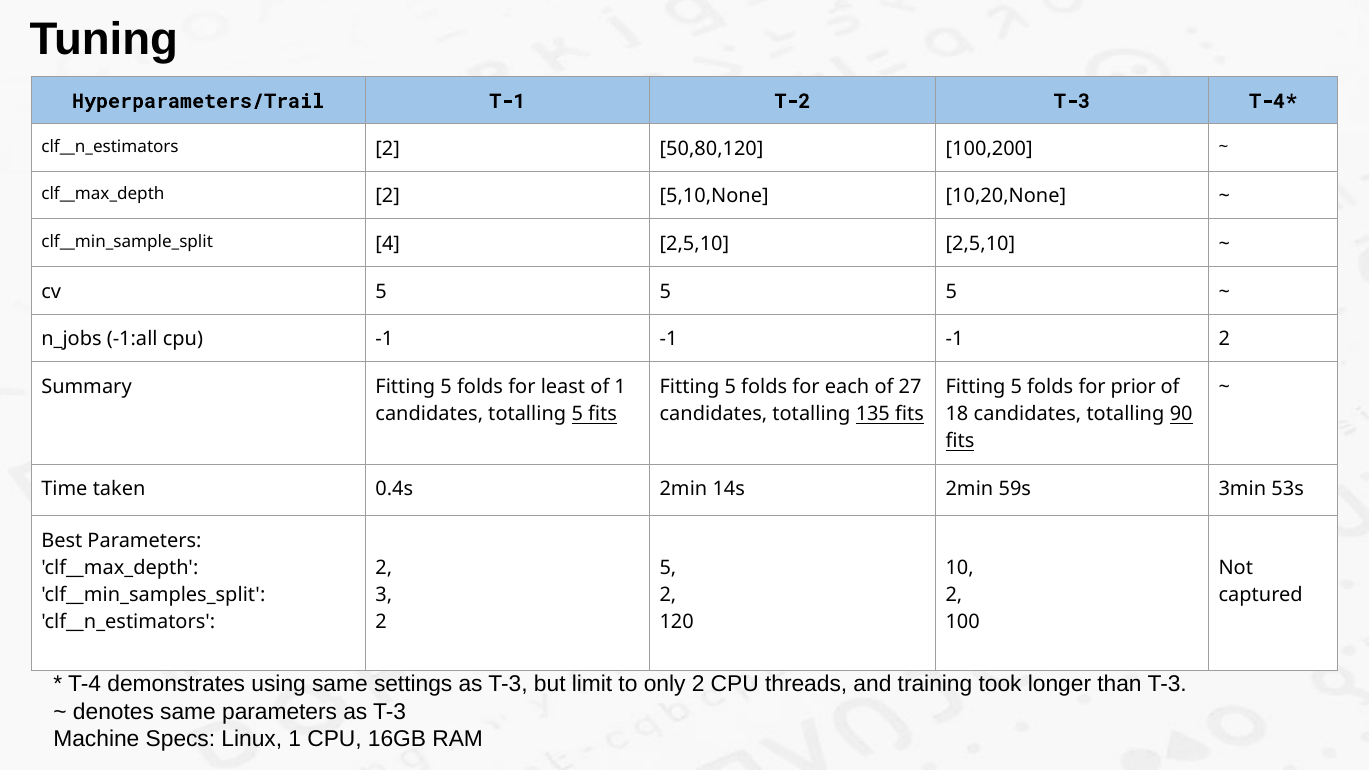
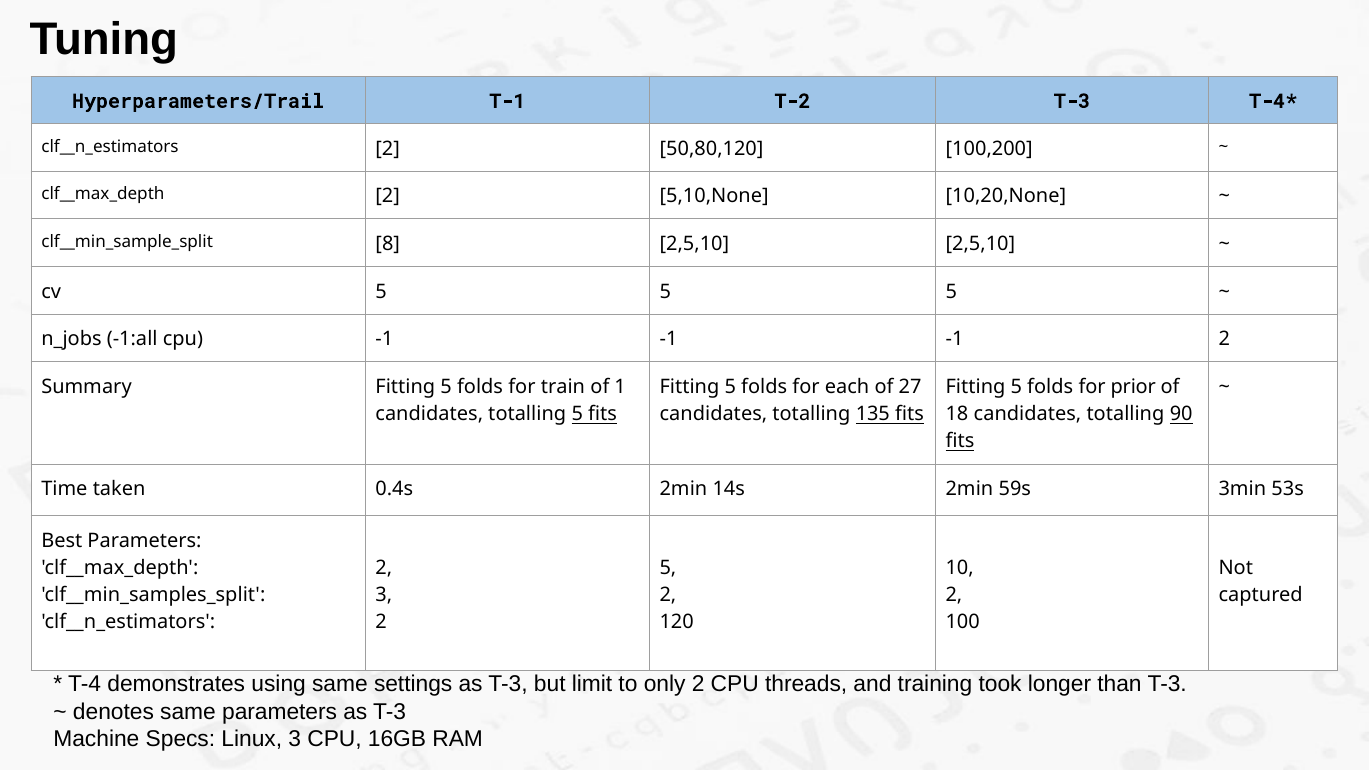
4: 4 -> 8
least: least -> train
Linux 1: 1 -> 3
